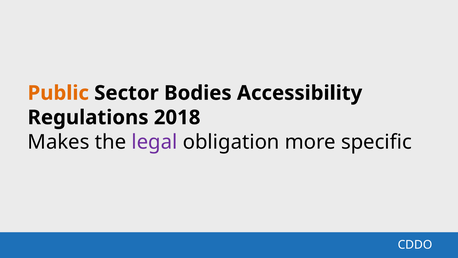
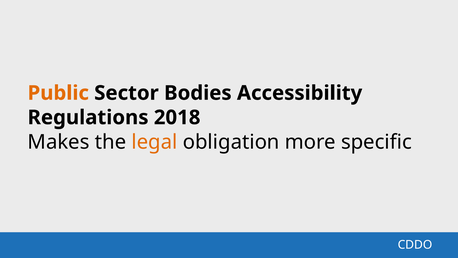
legal colour: purple -> orange
